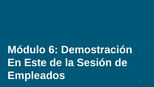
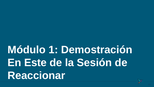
6: 6 -> 1
Empleados: Empleados -> Reaccionar
